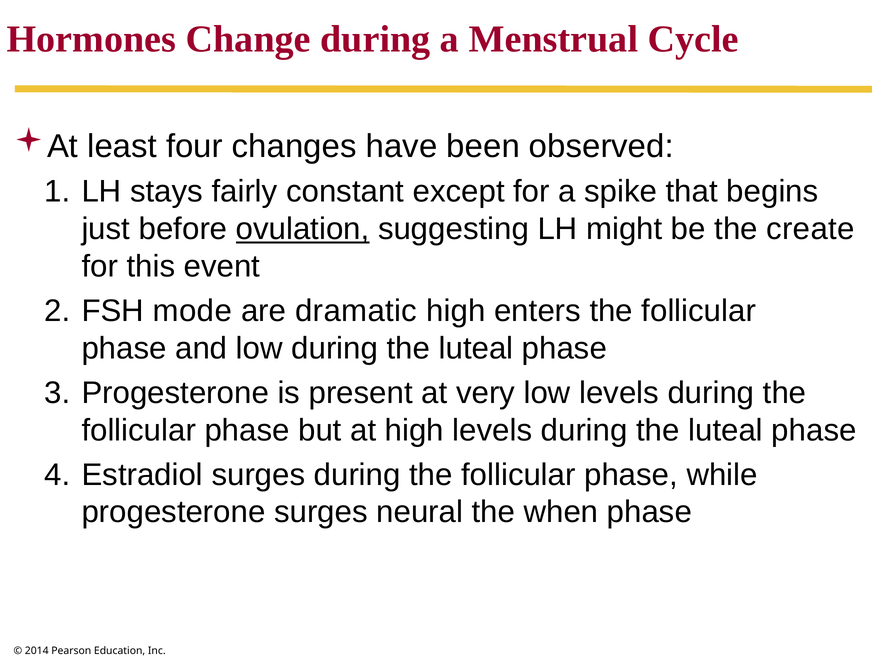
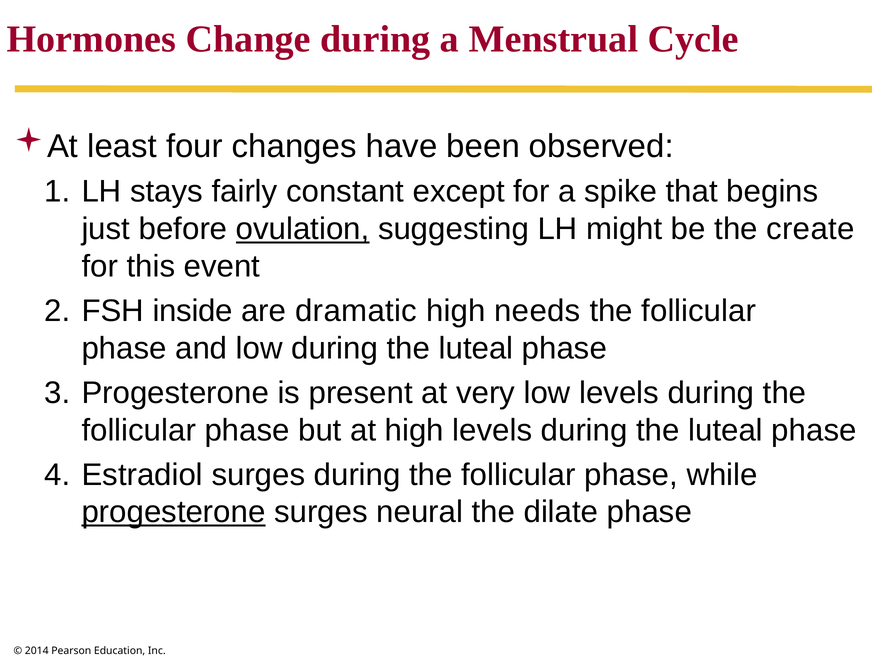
mode: mode -> inside
enters: enters -> needs
progesterone at (174, 512) underline: none -> present
when: when -> dilate
